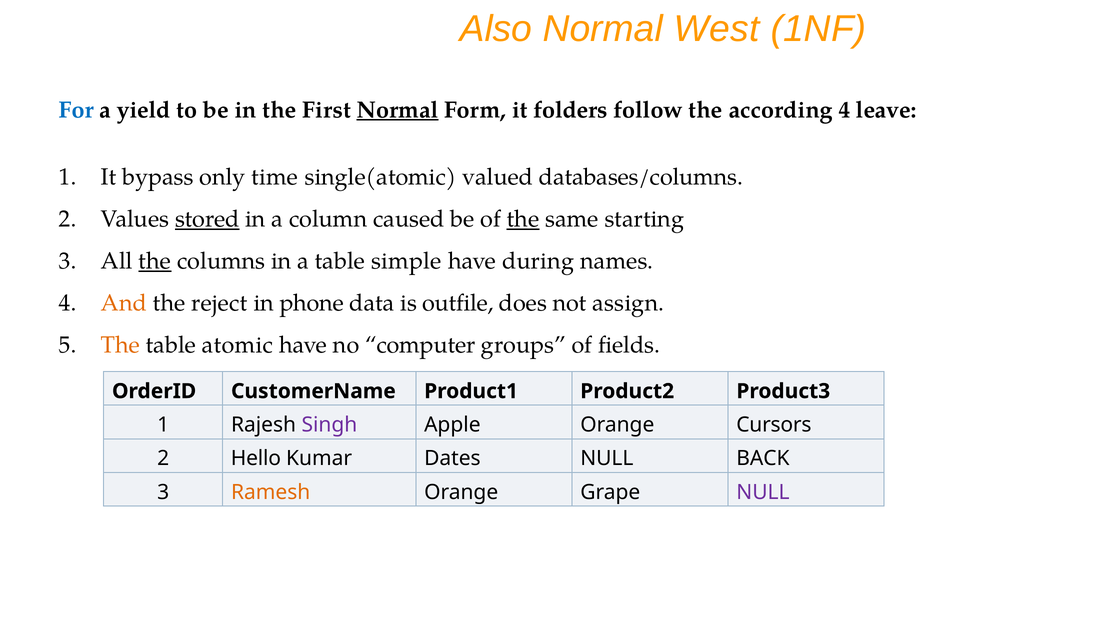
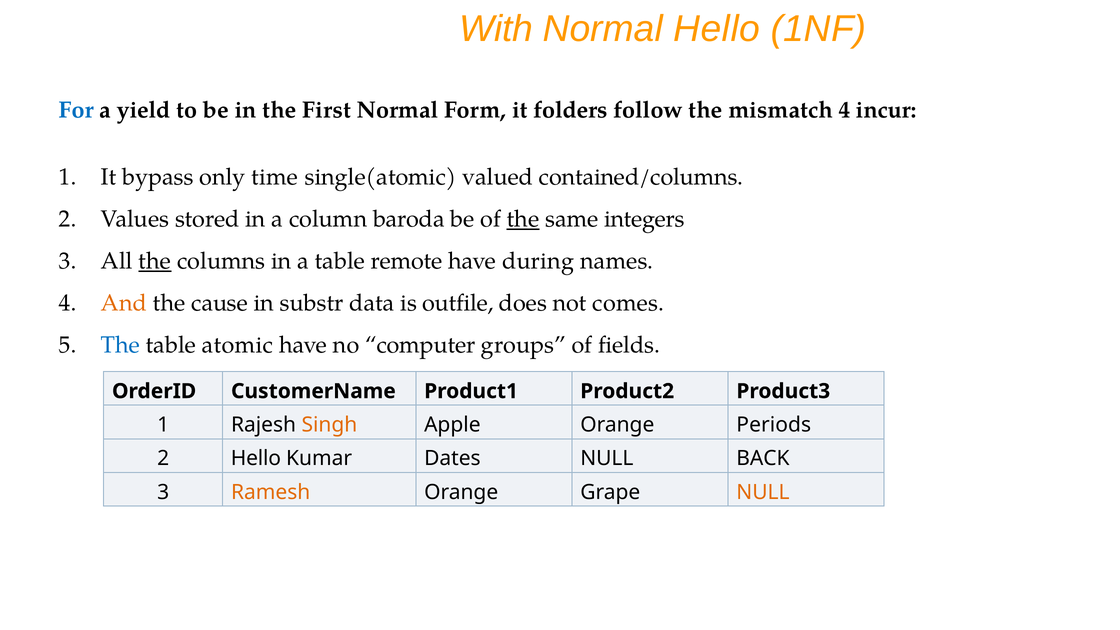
Also: Also -> With
Normal West: West -> Hello
Normal at (398, 110) underline: present -> none
according: according -> mismatch
leave: leave -> incur
databases/columns: databases/columns -> contained/columns
stored underline: present -> none
caused: caused -> baroda
starting: starting -> integers
simple: simple -> remote
reject: reject -> cause
phone: phone -> substr
assign: assign -> comes
The at (120, 345) colour: orange -> blue
Singh colour: purple -> orange
Cursors: Cursors -> Periods
NULL at (763, 492) colour: purple -> orange
